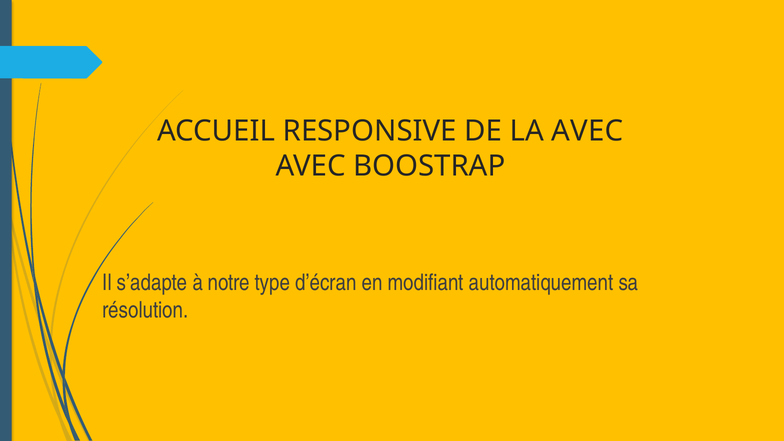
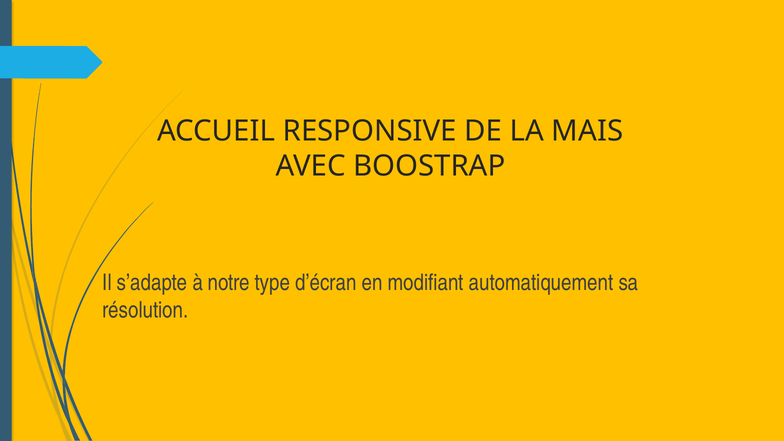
LA AVEC: AVEC -> MAIS
